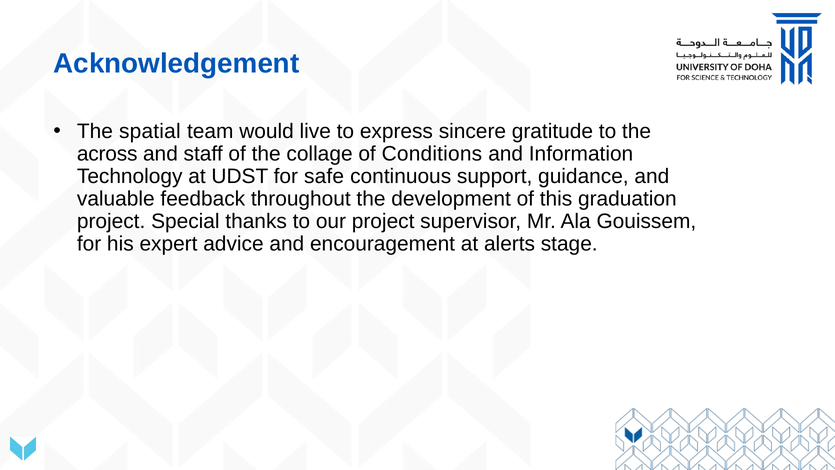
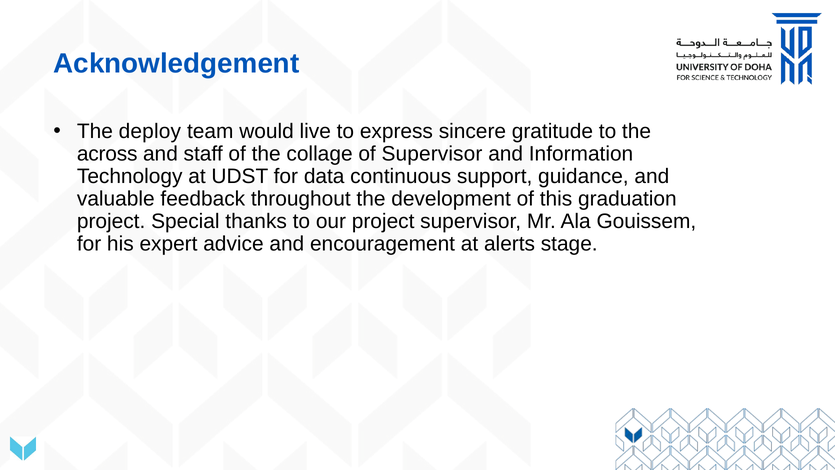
spatial: spatial -> deploy
of Conditions: Conditions -> Supervisor
safe: safe -> data
